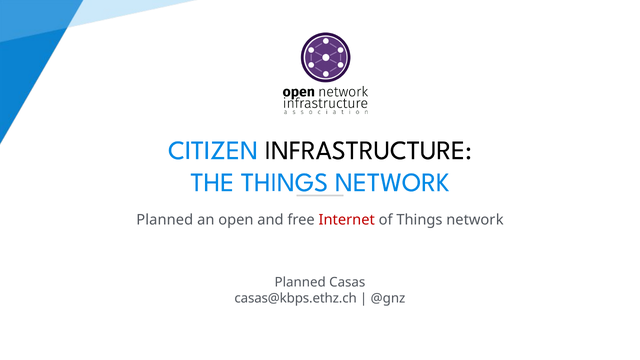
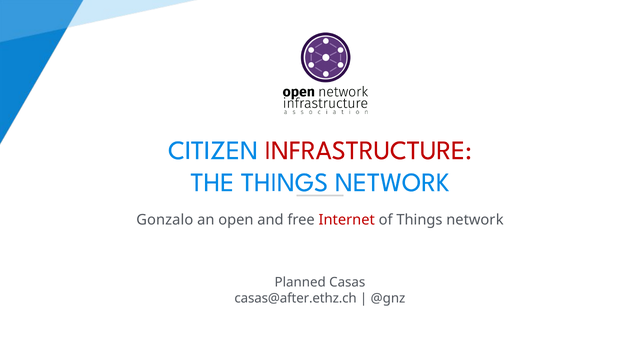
INFRASTRUCTURE colour: black -> red
Planned at (165, 220): Planned -> Gonzalo
casas@kbps.ethz.ch: casas@kbps.ethz.ch -> casas@after.ethz.ch
